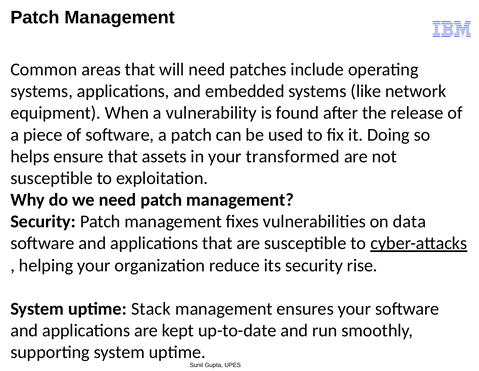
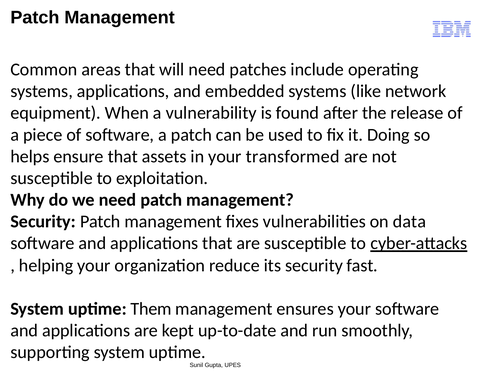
rise: rise -> fast
Stack: Stack -> Them
